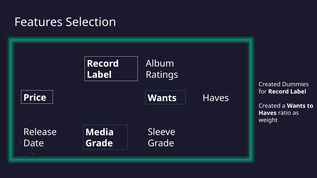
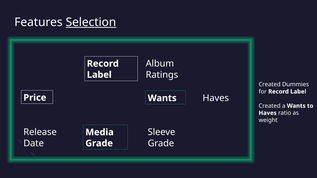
Selection underline: none -> present
